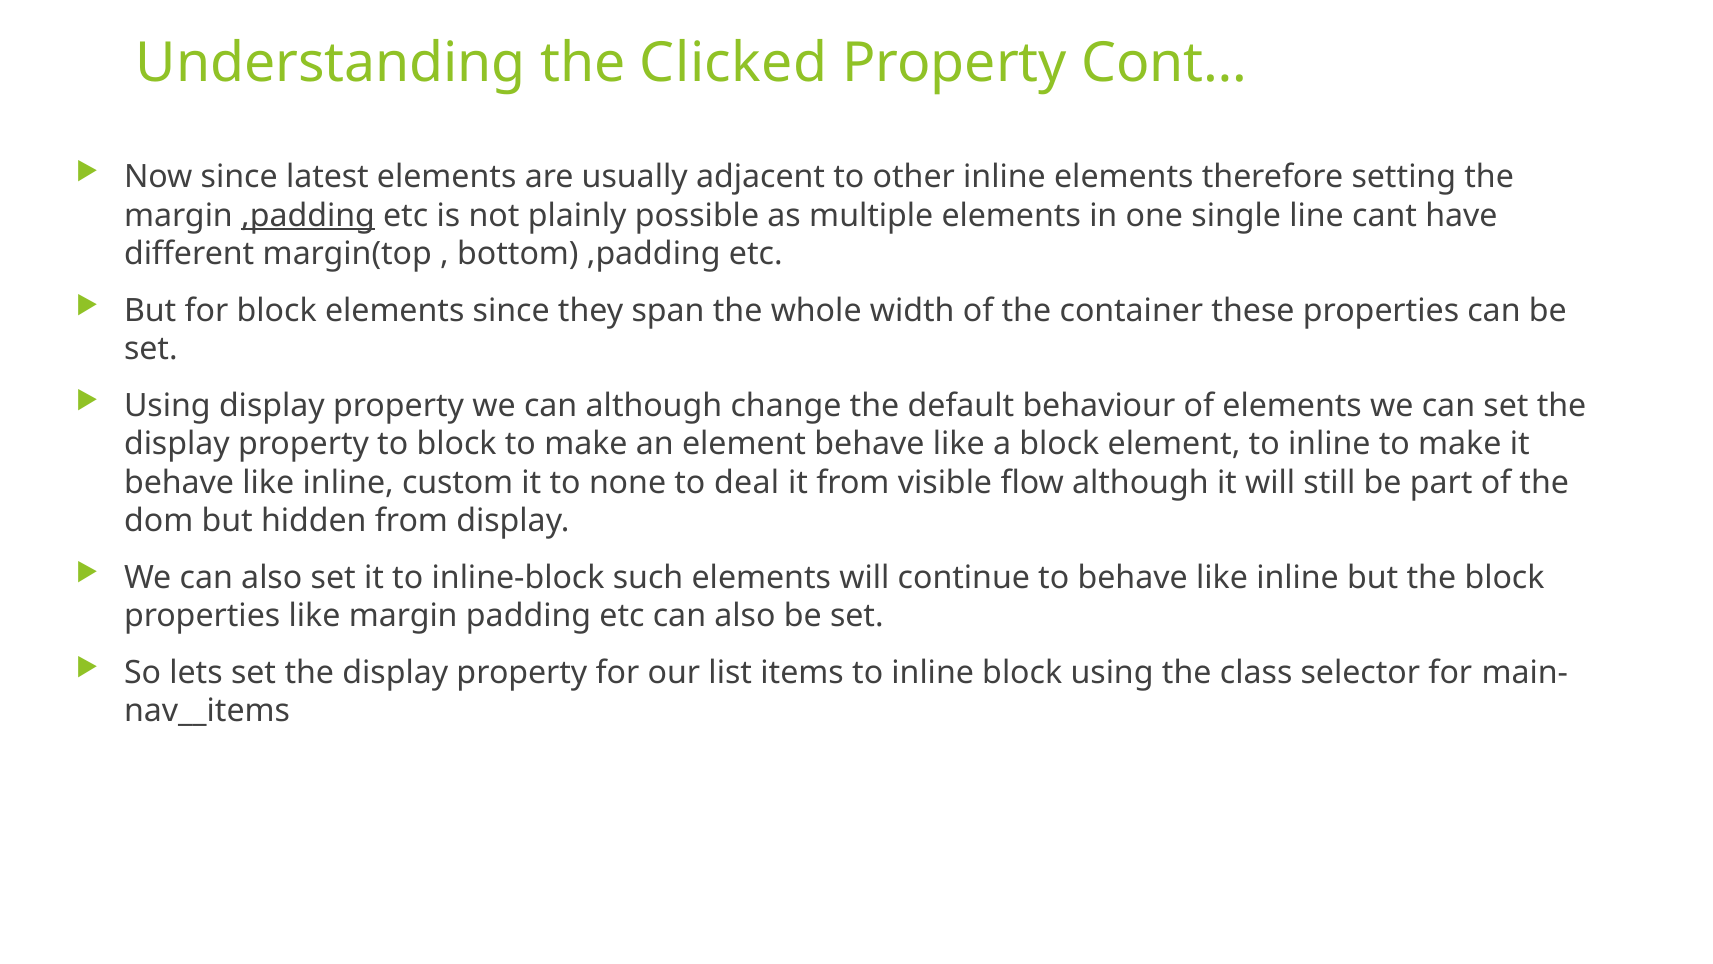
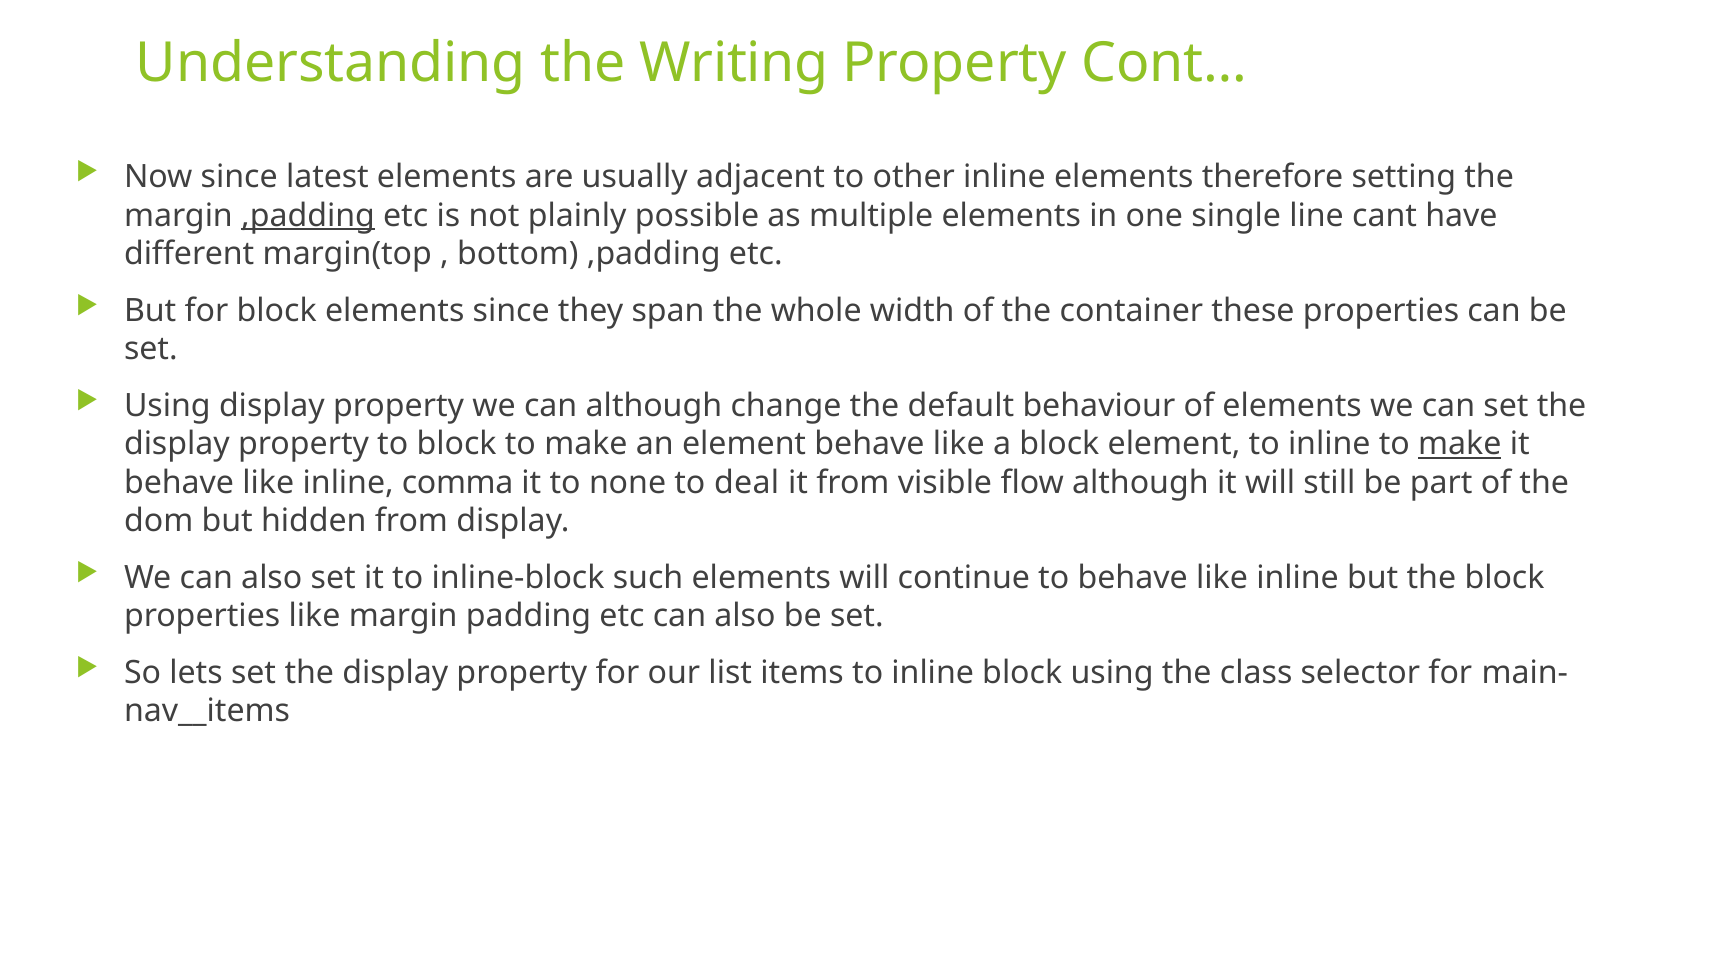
Clicked: Clicked -> Writing
make at (1460, 444) underline: none -> present
custom: custom -> comma
